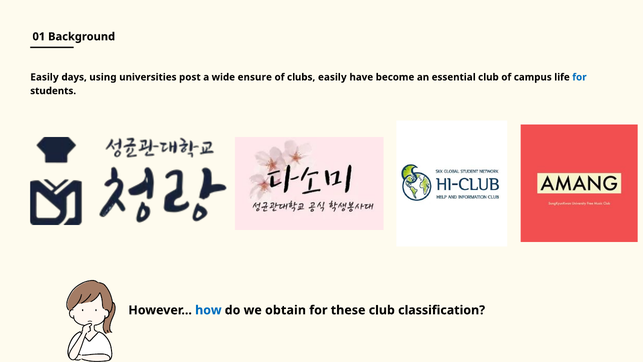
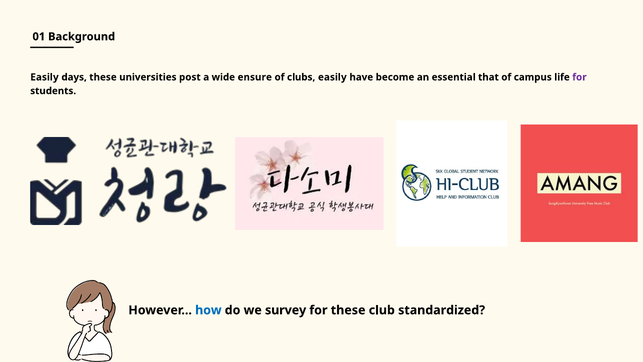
days using: using -> these
essential club: club -> that
for at (579, 77) colour: blue -> purple
obtain: obtain -> survey
classification: classification -> standardized
